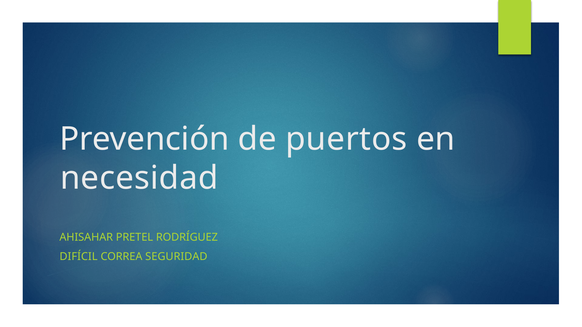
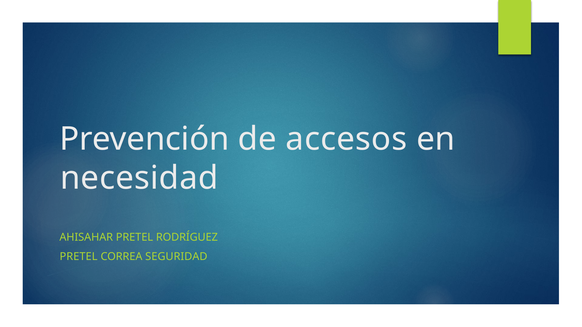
puertos: puertos -> accesos
DIFÍCIL at (79, 257): DIFÍCIL -> PRETEL
